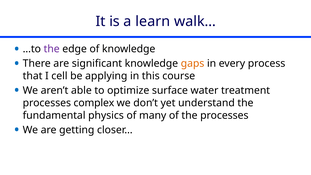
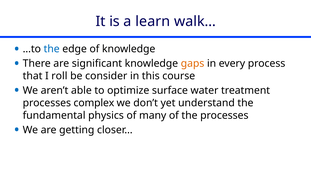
the at (52, 49) colour: purple -> blue
cell: cell -> roll
applying: applying -> consider
